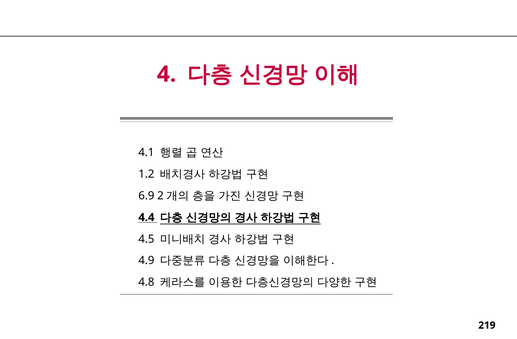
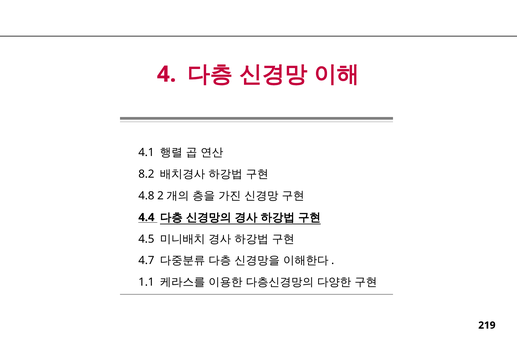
1.2: 1.2 -> 8.2
6.9: 6.9 -> 4.8
4.9: 4.9 -> 4.7
4.8: 4.8 -> 1.1
